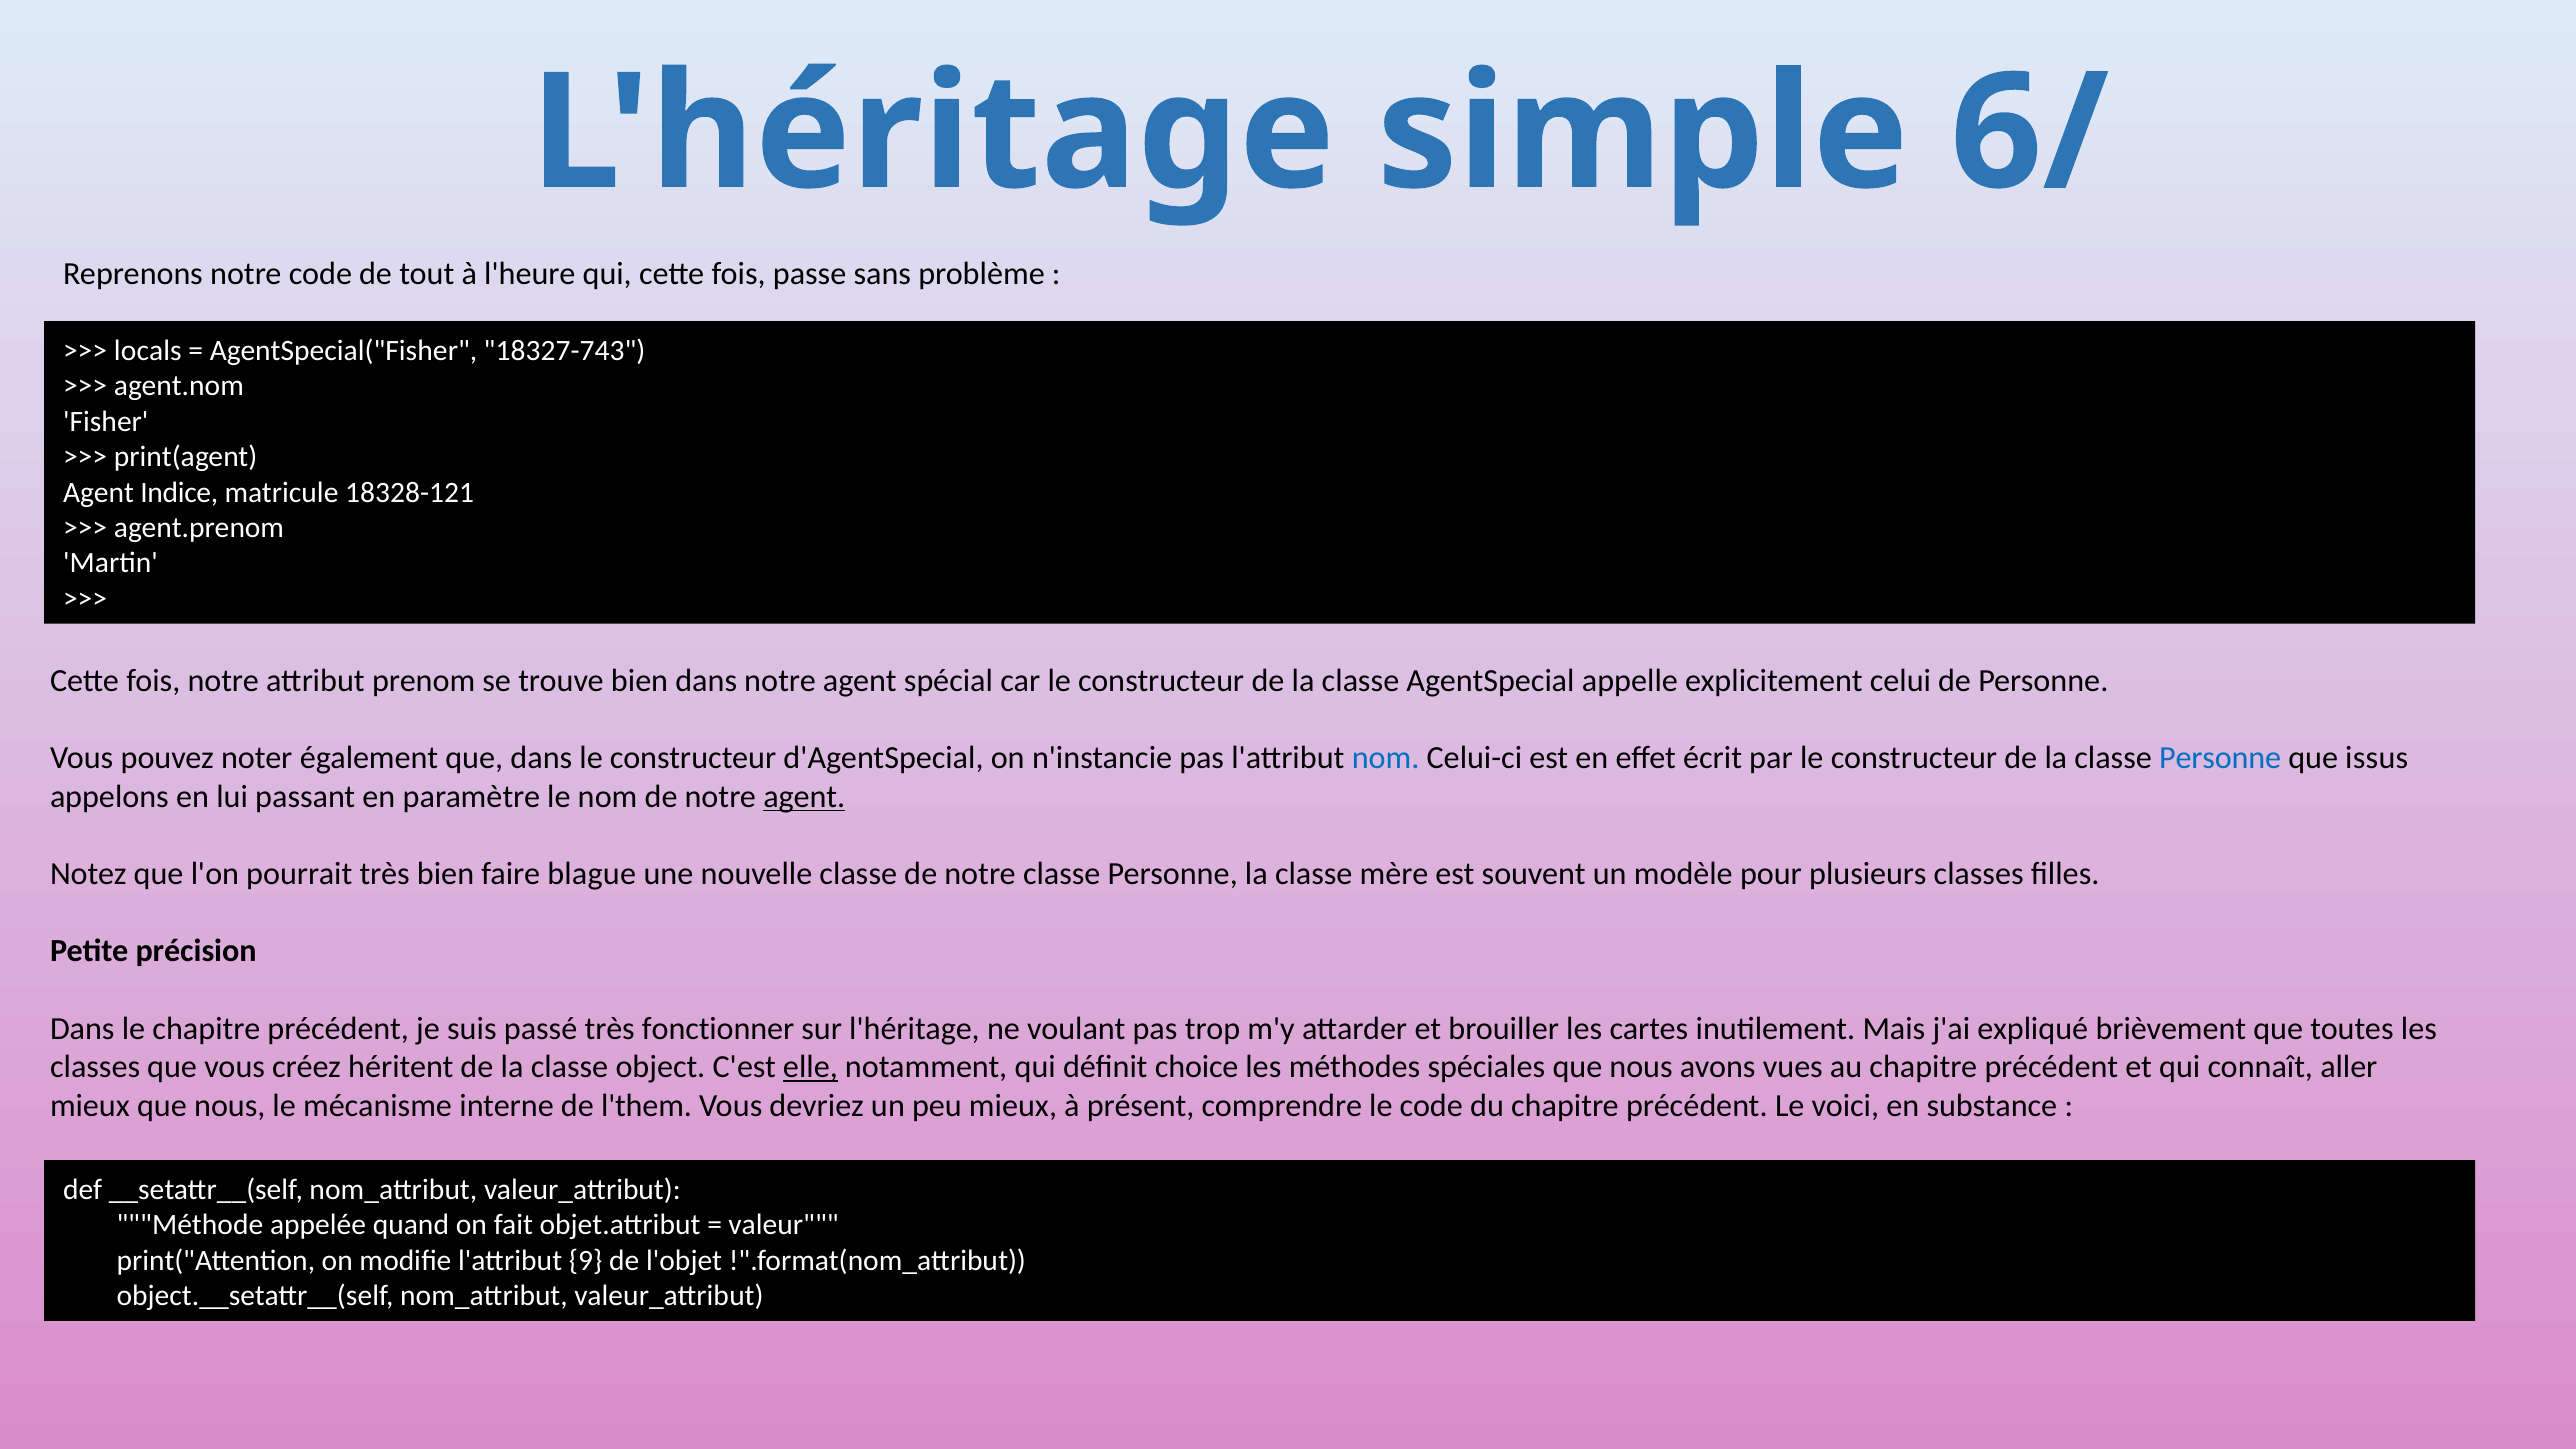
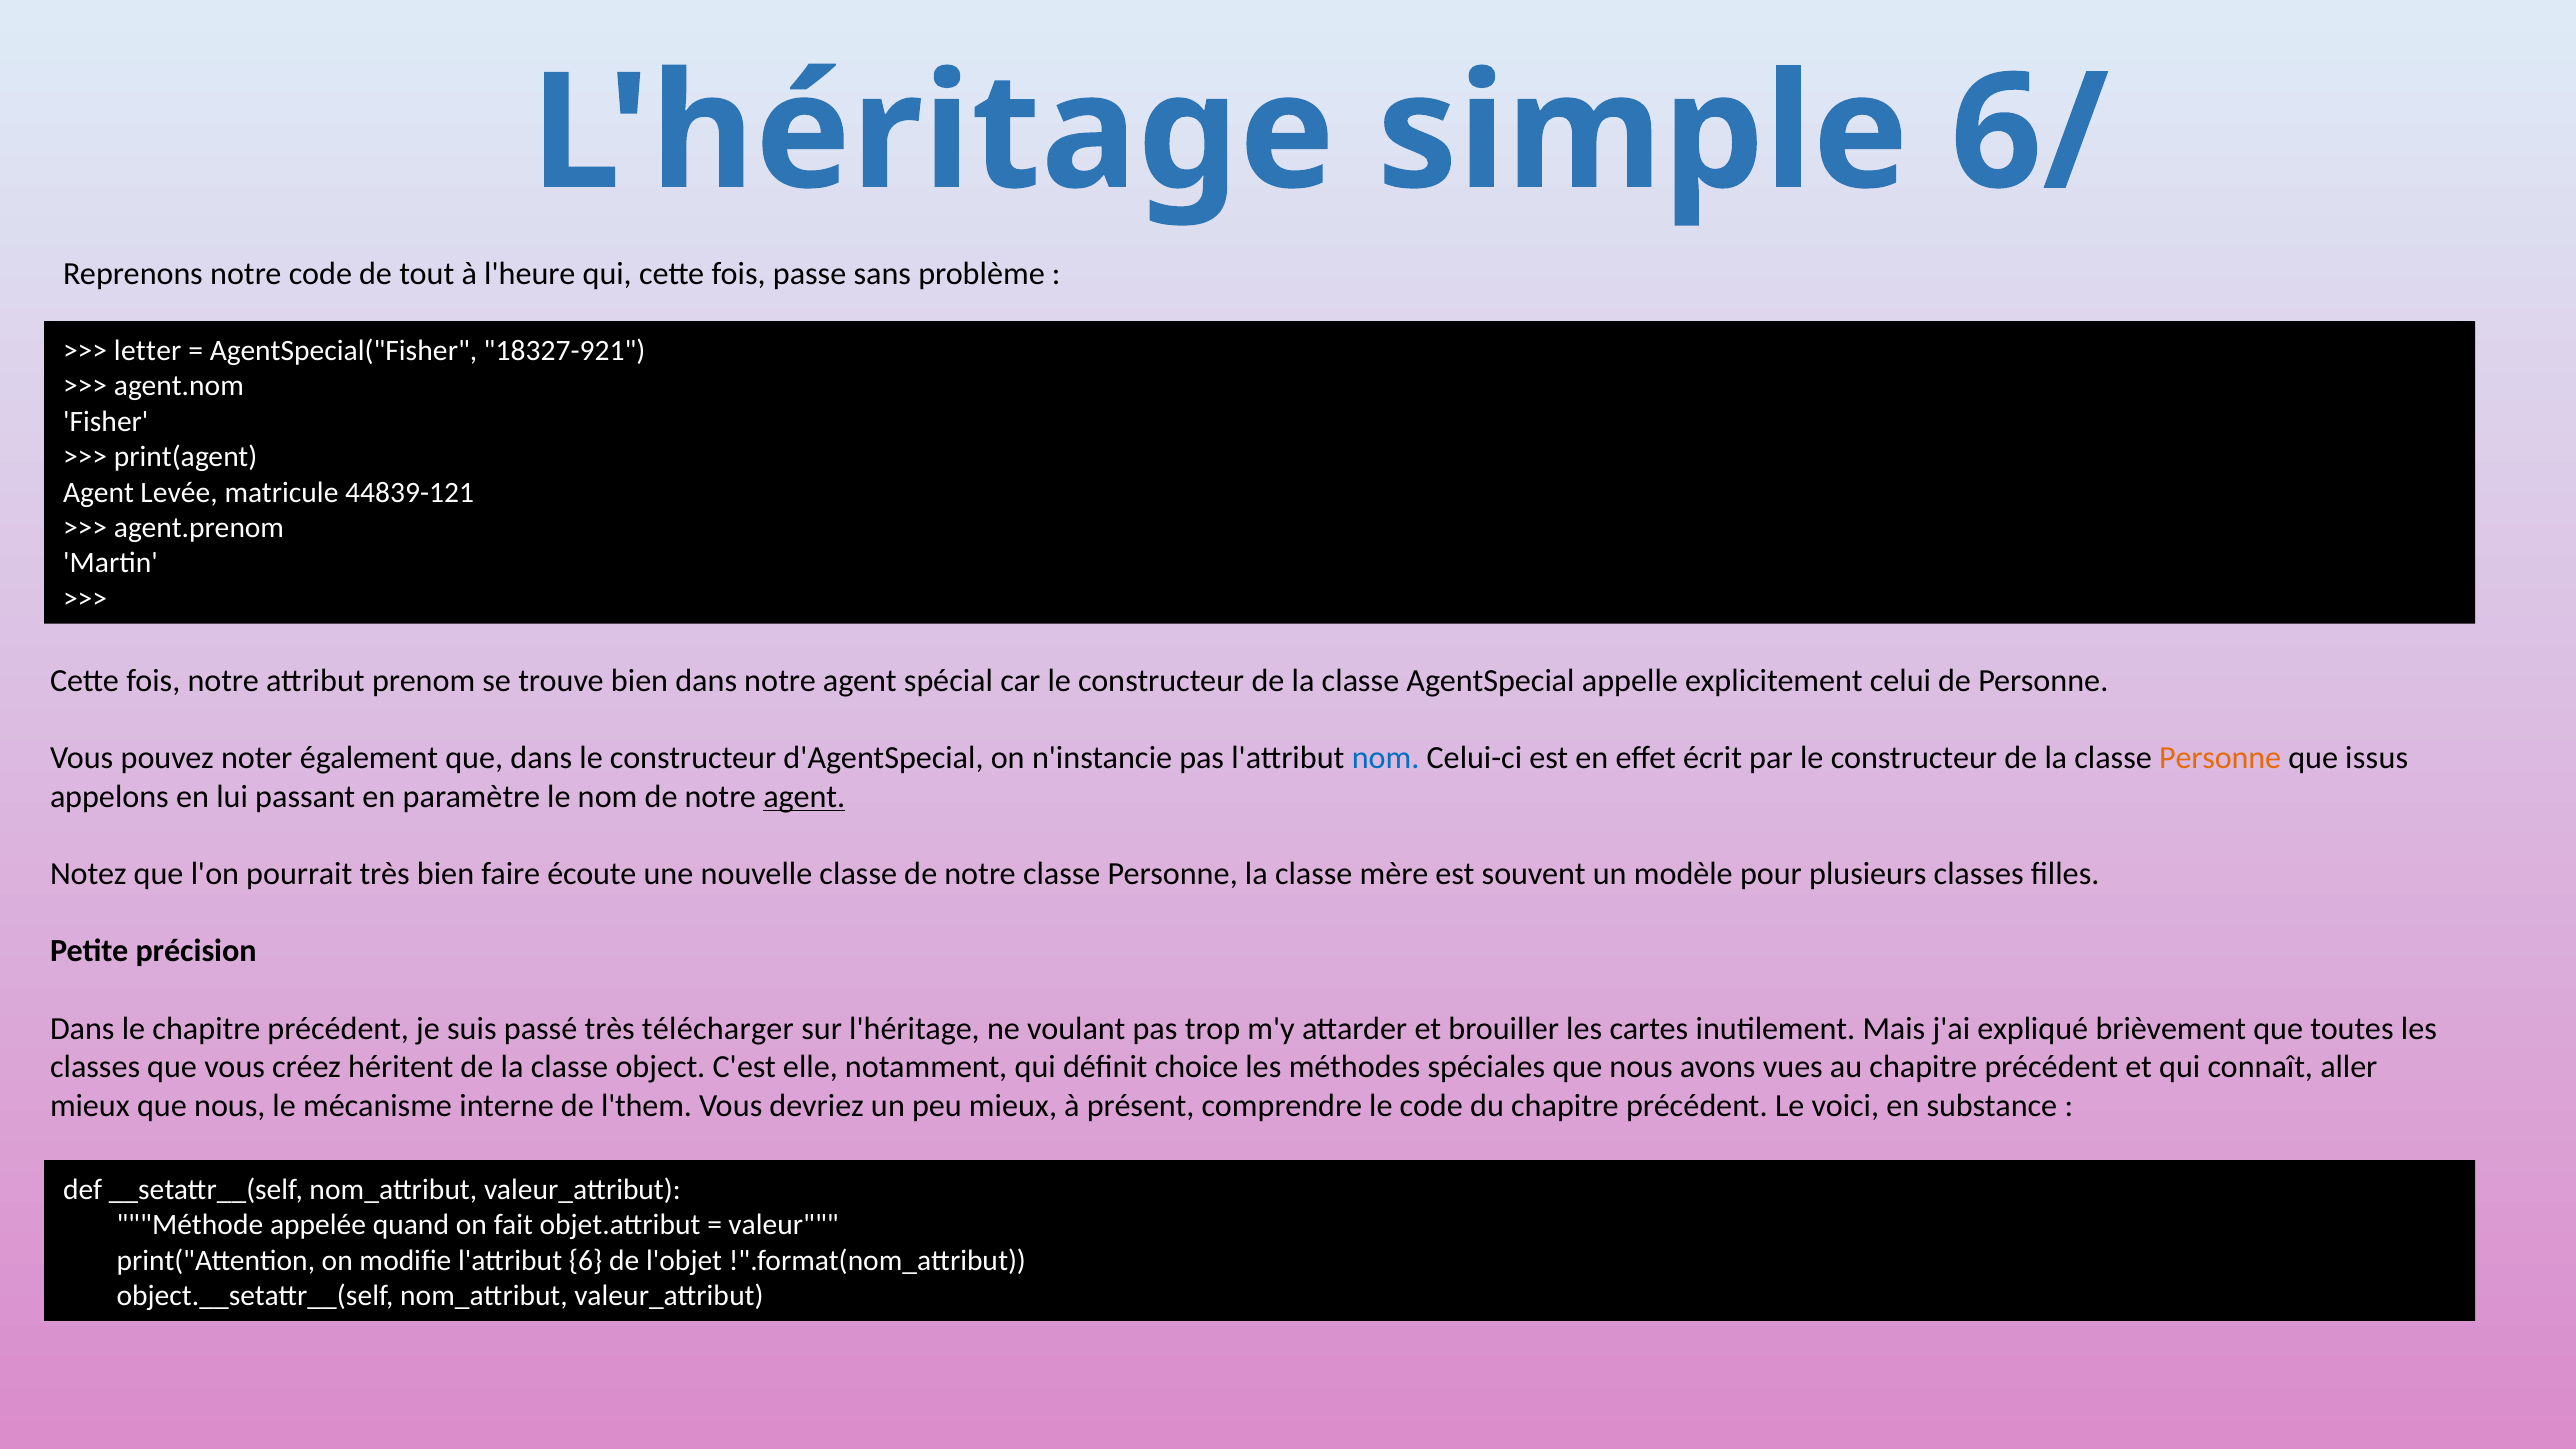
locals: locals -> letter
18327-743: 18327-743 -> 18327-921
Indice: Indice -> Levée
18328-121: 18328-121 -> 44839-121
Personne at (2220, 758) colour: blue -> orange
blague: blague -> écoute
fonctionner: fonctionner -> télécharger
elle underline: present -> none
9: 9 -> 6
